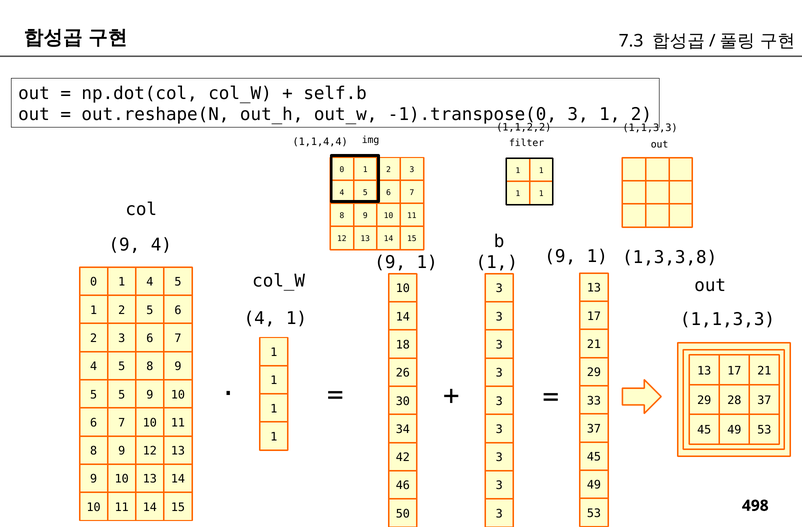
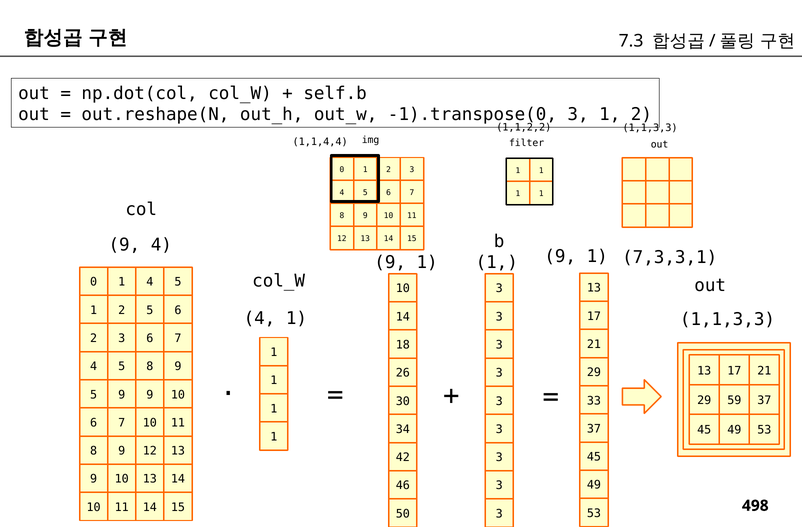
1,3,3,8: 1,3,3,8 -> 7,3,3,1
5 5: 5 -> 9
28: 28 -> 59
